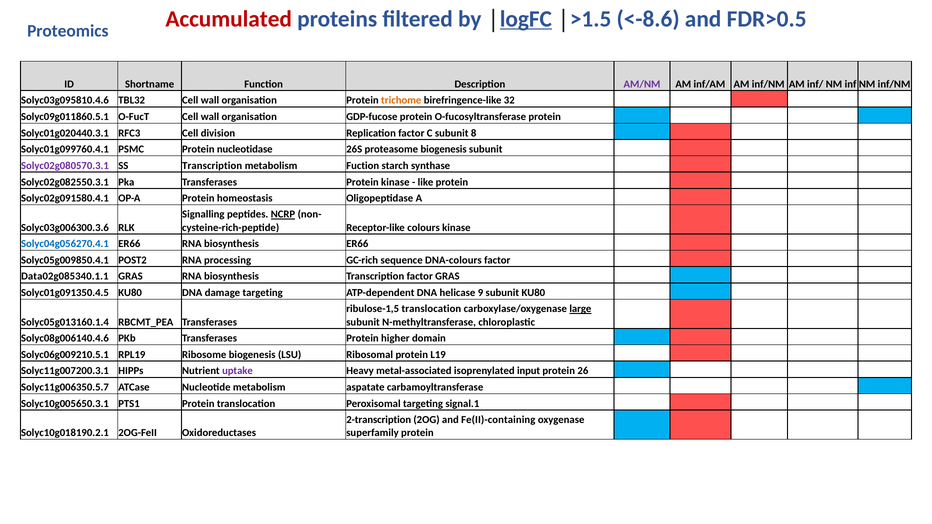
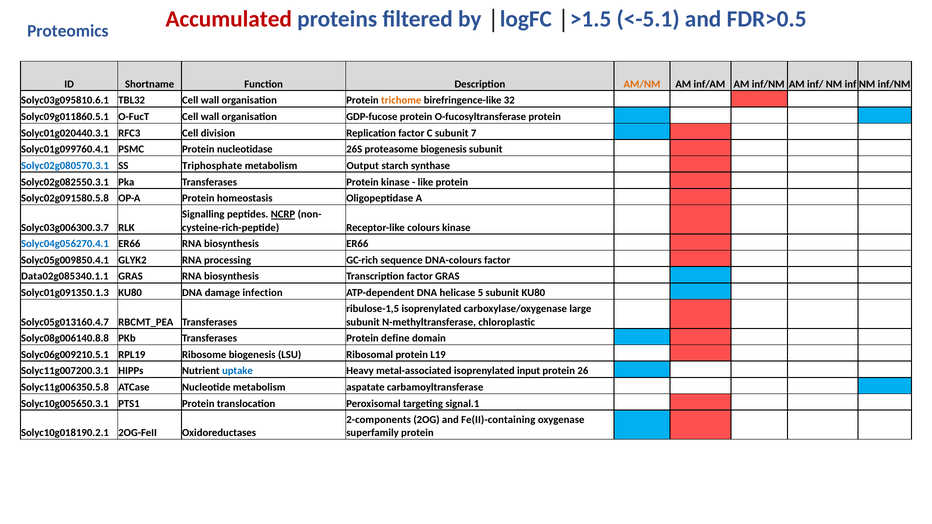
logFC underline: present -> none
<-8.6: <-8.6 -> <-5.1
AM/NM colour: purple -> orange
Solyc03g095810.4.6: Solyc03g095810.4.6 -> Solyc03g095810.6.1
8: 8 -> 7
Solyc02g080570.3.1 colour: purple -> blue
SS Transcription: Transcription -> Triphosphate
Fuction: Fuction -> Output
Solyc02g091580.4.1: Solyc02g091580.4.1 -> Solyc02g091580.5.8
Solyc03g006300.3.6: Solyc03g006300.3.6 -> Solyc03g006300.3.7
POST2: POST2 -> GLYK2
Solyc01g091350.4.5: Solyc01g091350.4.5 -> Solyc01g091350.1.3
damage targeting: targeting -> infection
9: 9 -> 5
ribulose-1,5 translocation: translocation -> isoprenylated
large underline: present -> none
Solyc05g013160.1.4: Solyc05g013160.1.4 -> Solyc05g013160.4.7
Solyc08g006140.4.6: Solyc08g006140.4.6 -> Solyc08g006140.8.8
higher: higher -> define
uptake colour: purple -> blue
Solyc11g006350.5.7: Solyc11g006350.5.7 -> Solyc11g006350.5.8
2-transcription: 2-transcription -> 2-components
